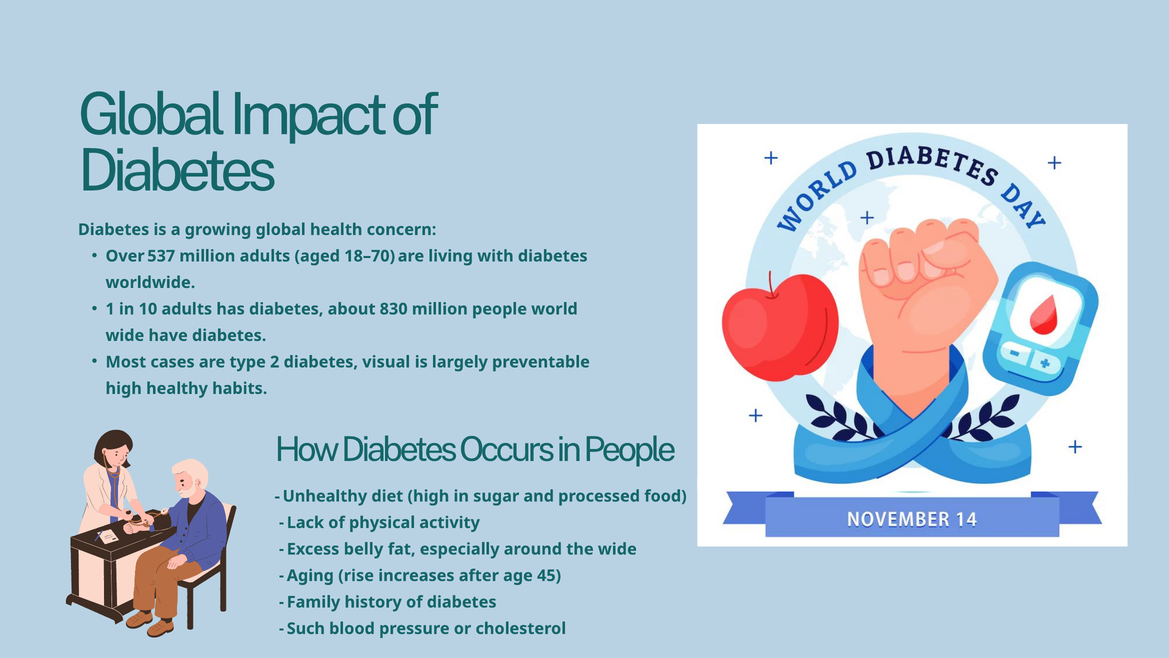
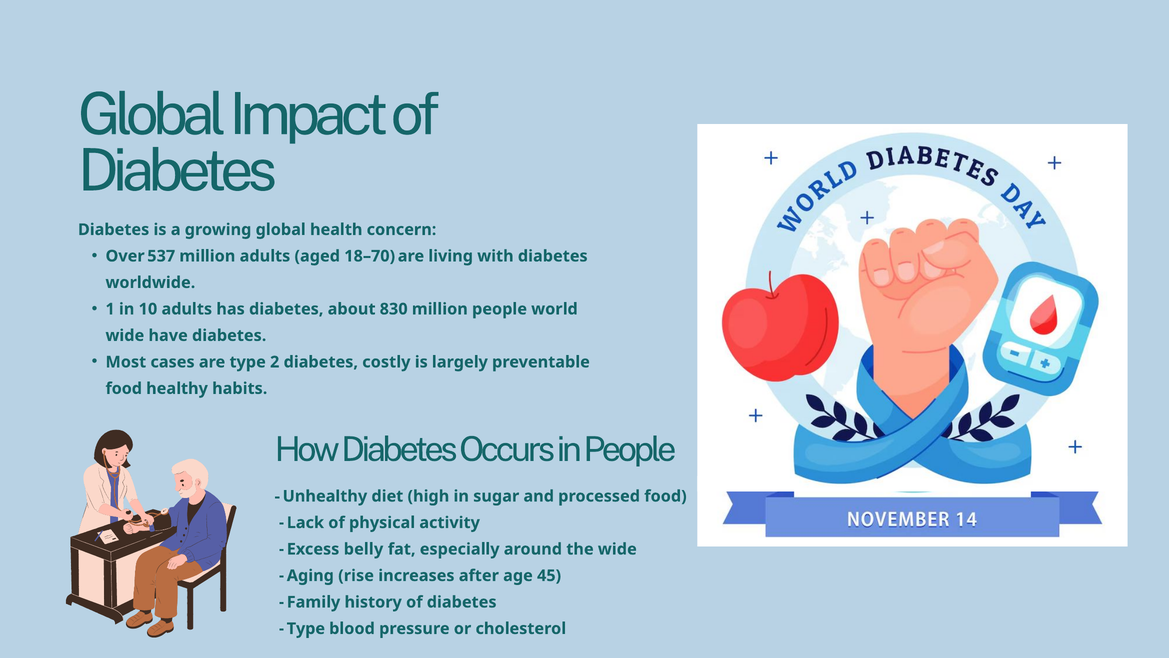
visual: visual -> costly
high at (124, 388): high -> food
Such at (306, 628): Such -> Type
